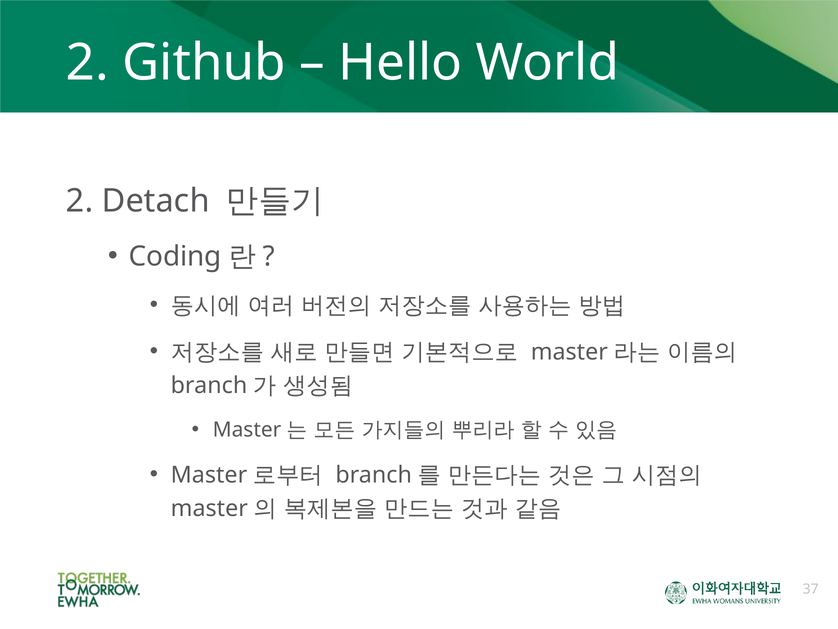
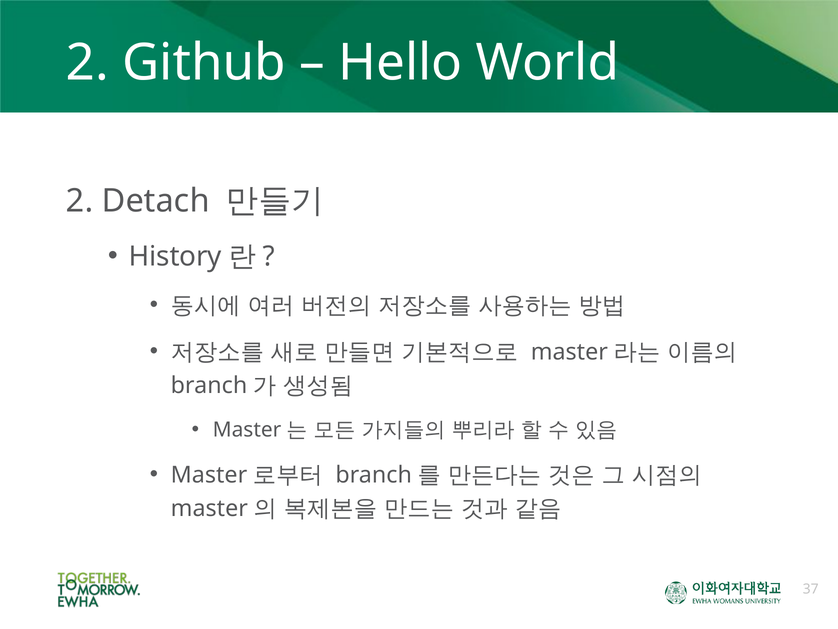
Coding: Coding -> History
